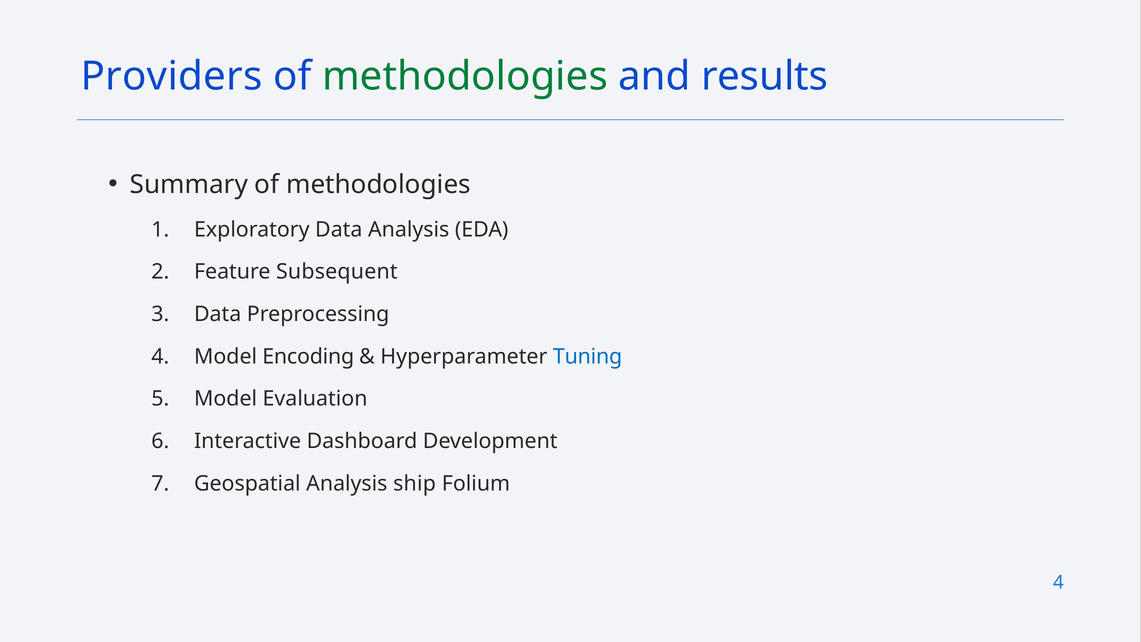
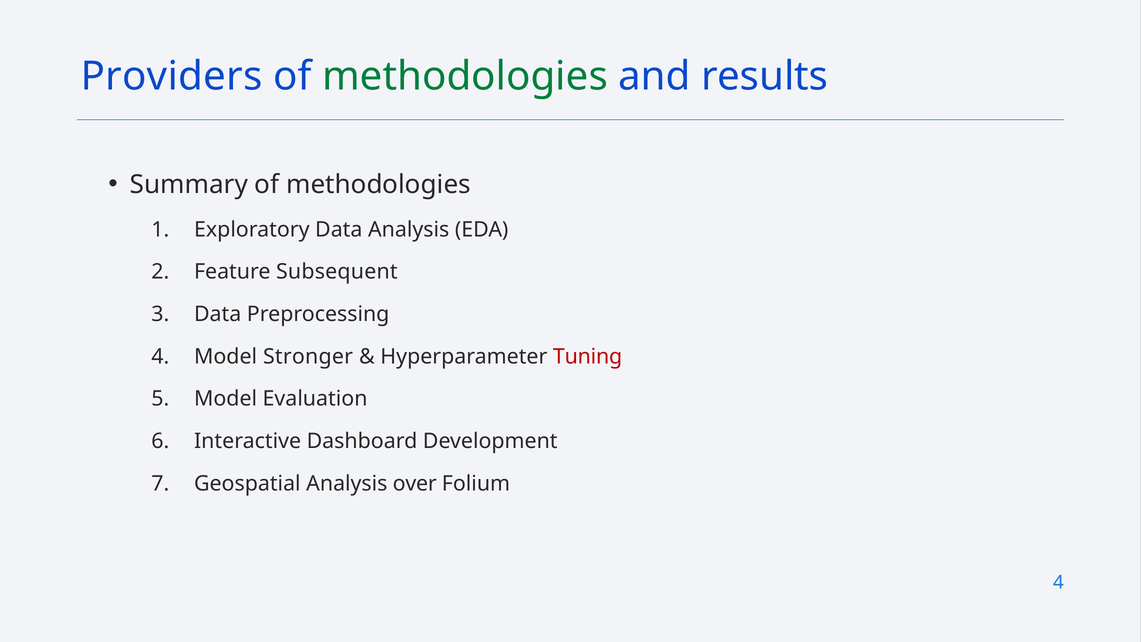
Encoding: Encoding -> Stronger
Tuning colour: blue -> red
ship: ship -> over
